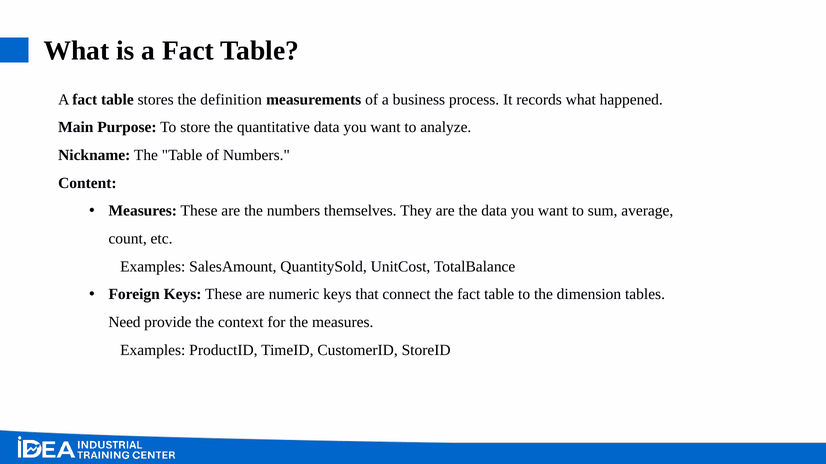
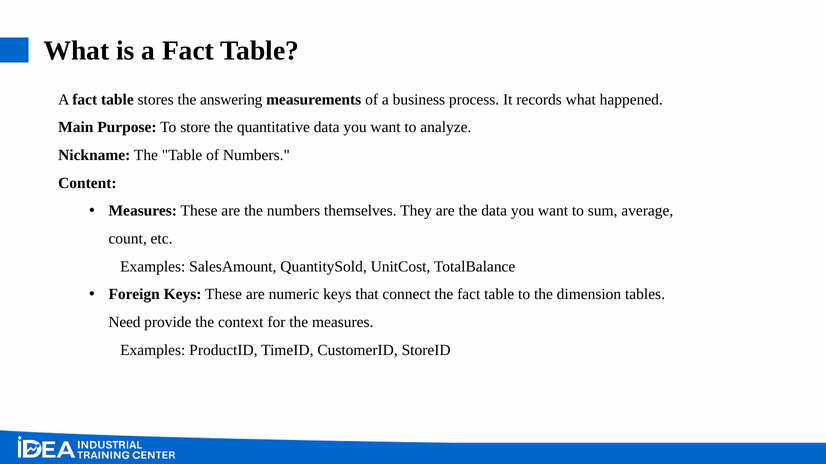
definition: definition -> answering
